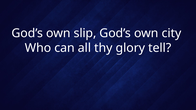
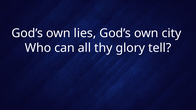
slip: slip -> lies
